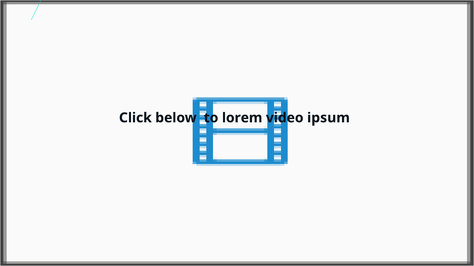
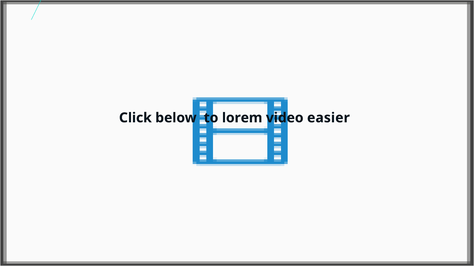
ipsum: ipsum -> easier
